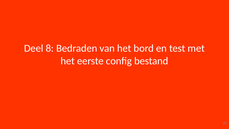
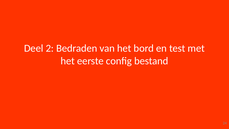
8: 8 -> 2
